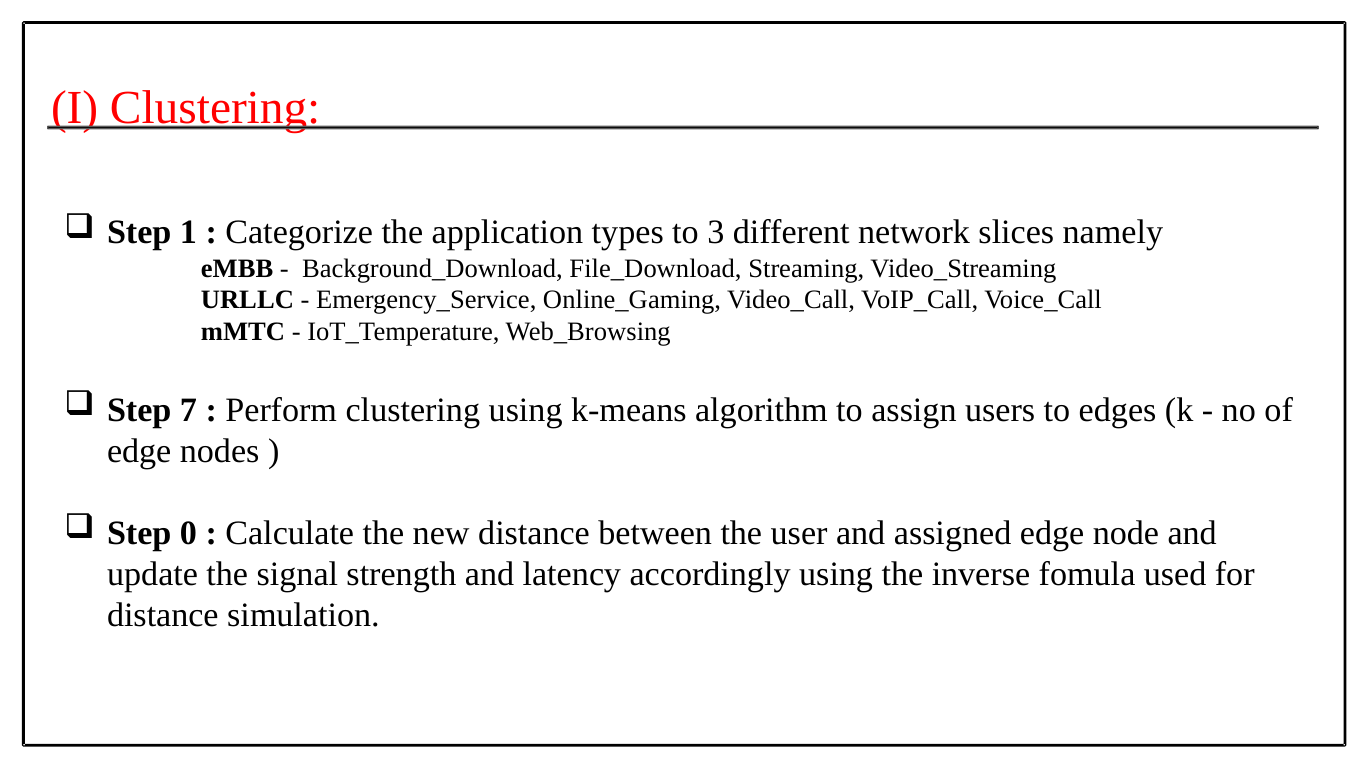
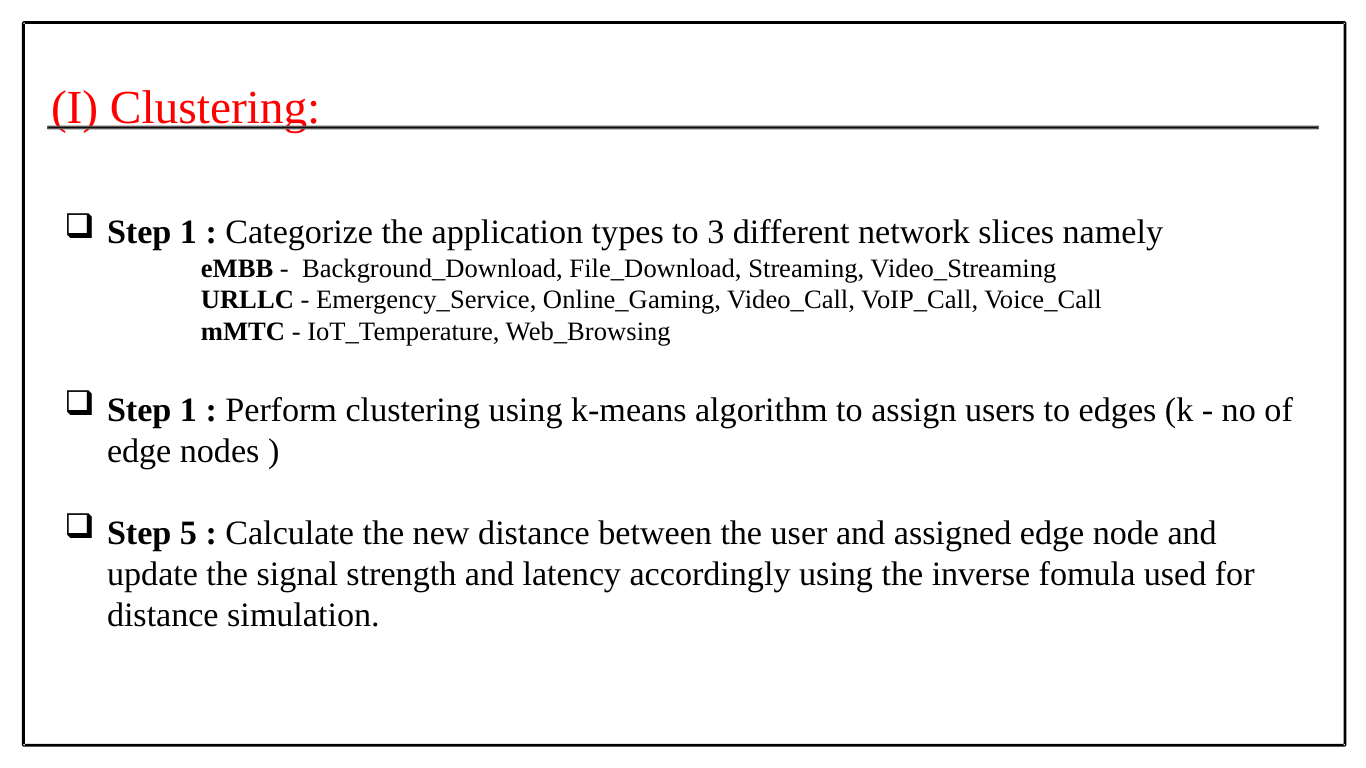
7 at (188, 410): 7 -> 1
0: 0 -> 5
